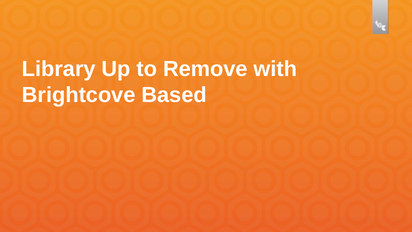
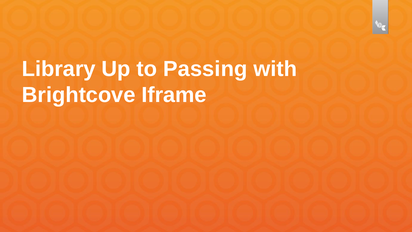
Remove: Remove -> Passing
Based: Based -> Iframe
